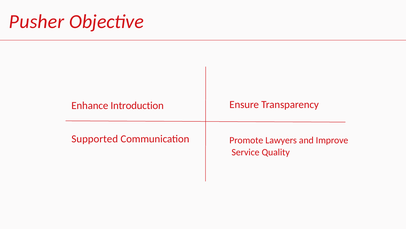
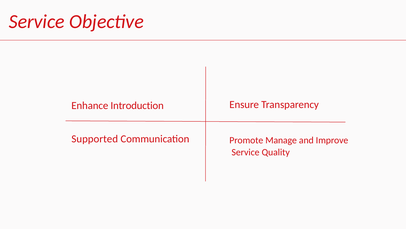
Pusher at (37, 22): Pusher -> Service
Lawyers: Lawyers -> Manage
